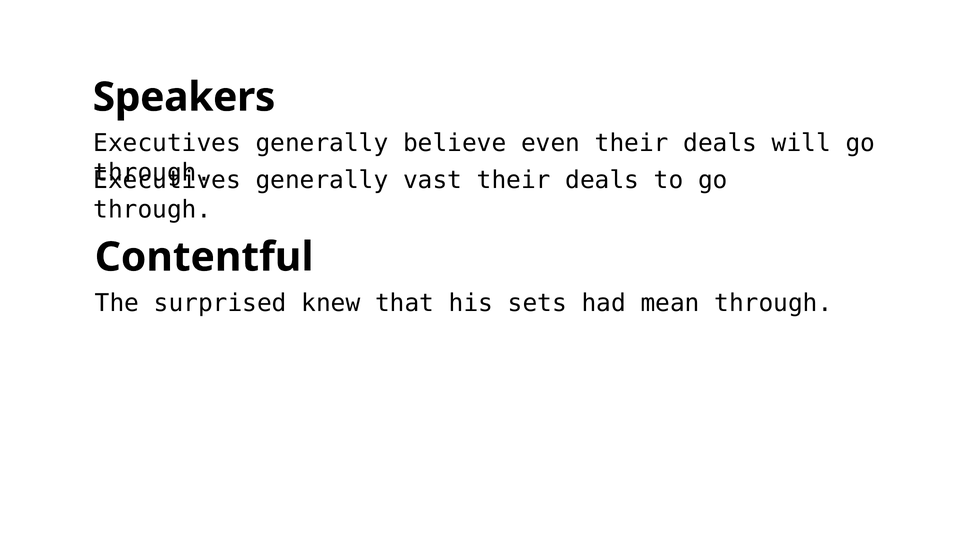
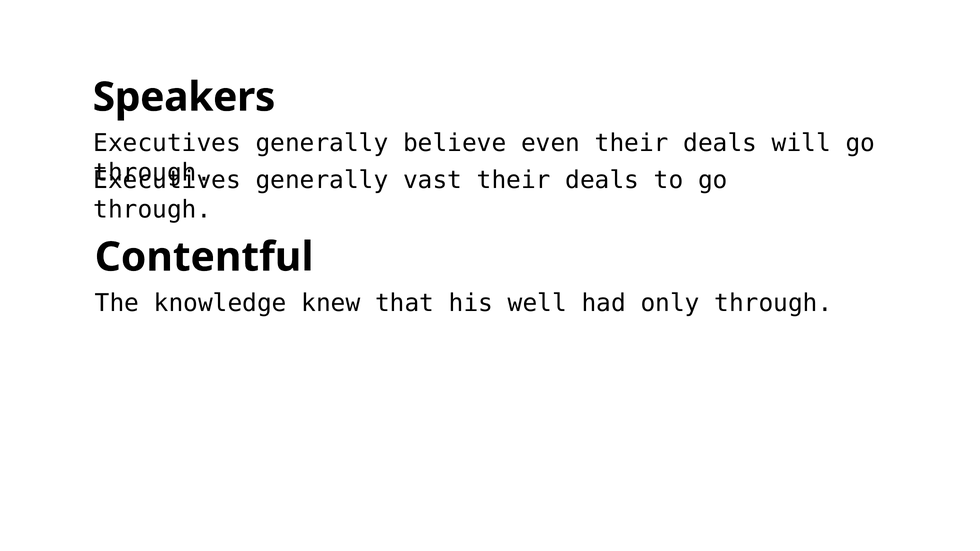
surprised: surprised -> knowledge
sets: sets -> well
mean: mean -> only
